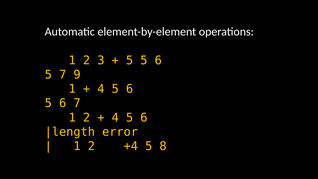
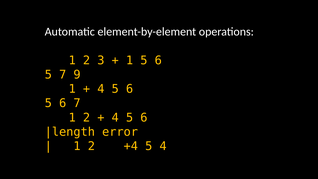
5 at (130, 60): 5 -> 1
5 8: 8 -> 4
